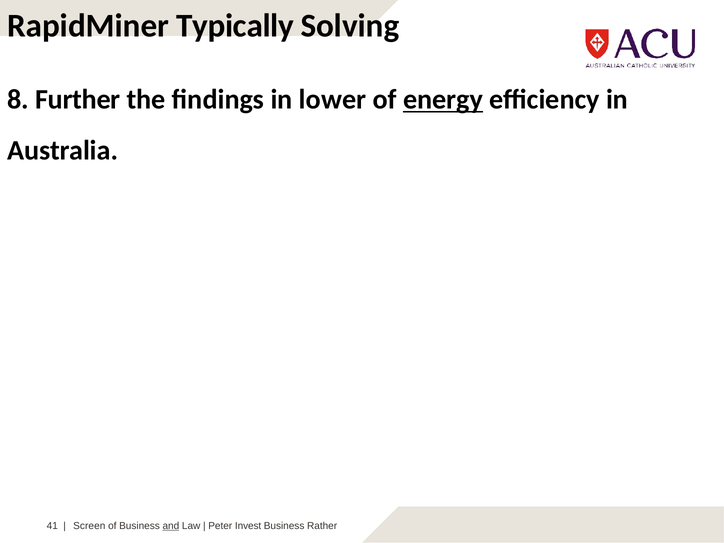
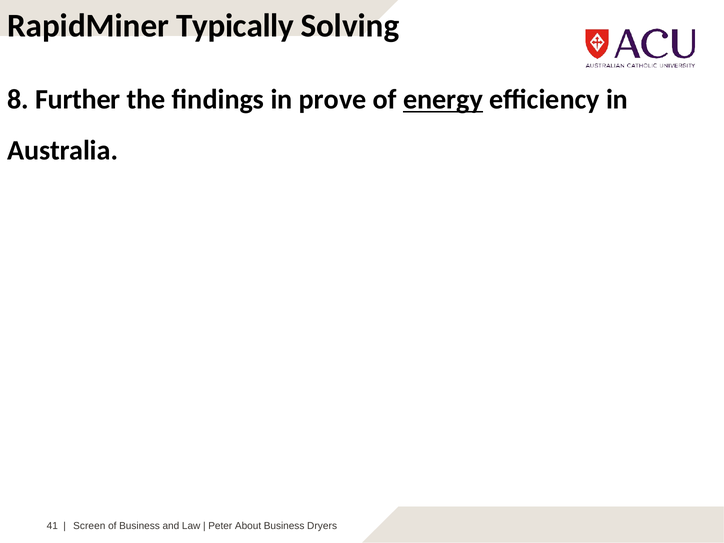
lower: lower -> prove
and underline: present -> none
Invest: Invest -> About
Rather: Rather -> Dryers
